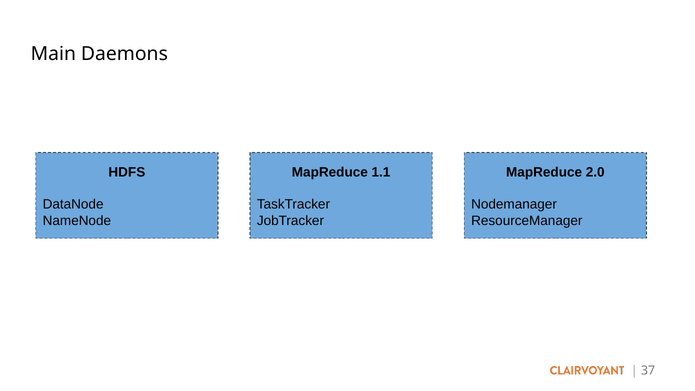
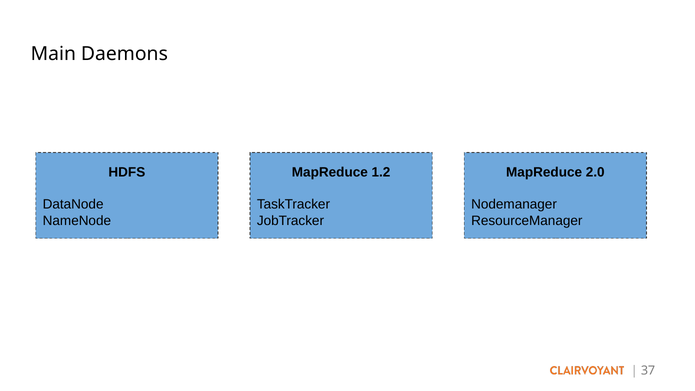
1.1: 1.1 -> 1.2
